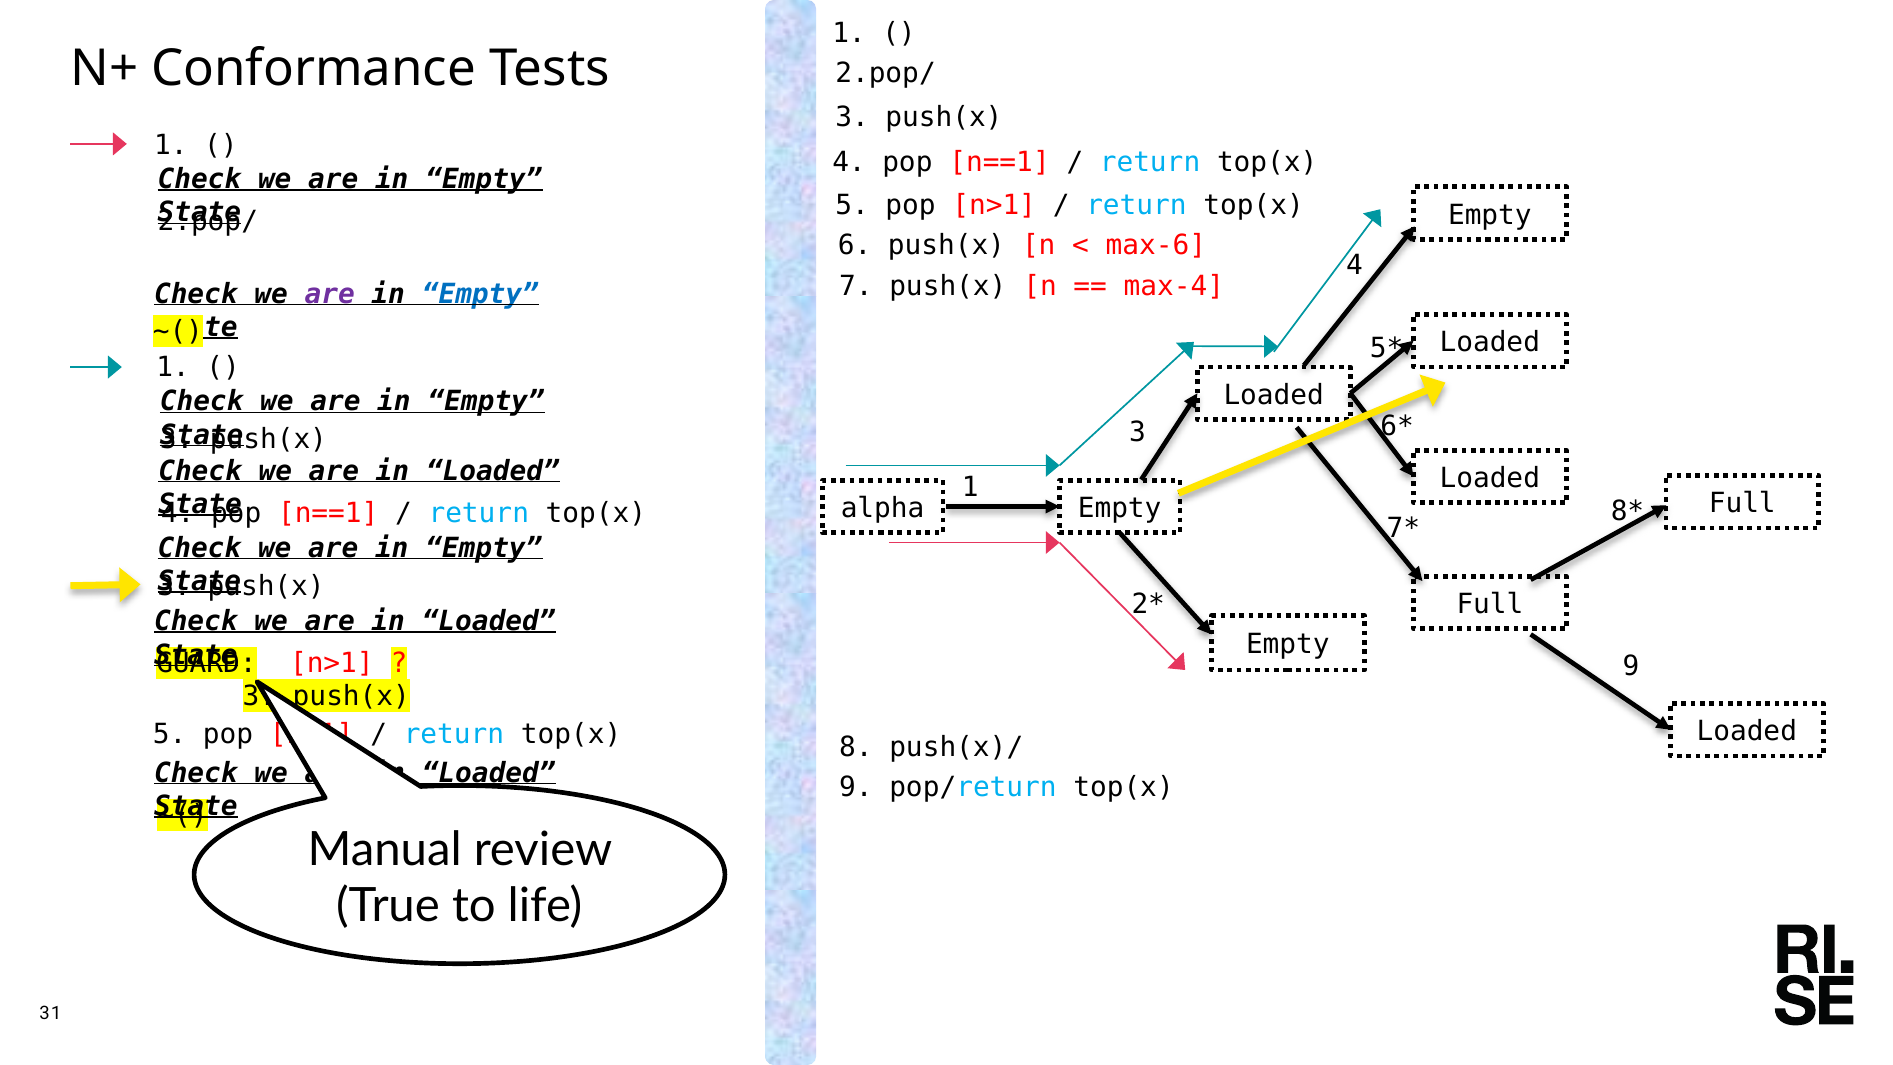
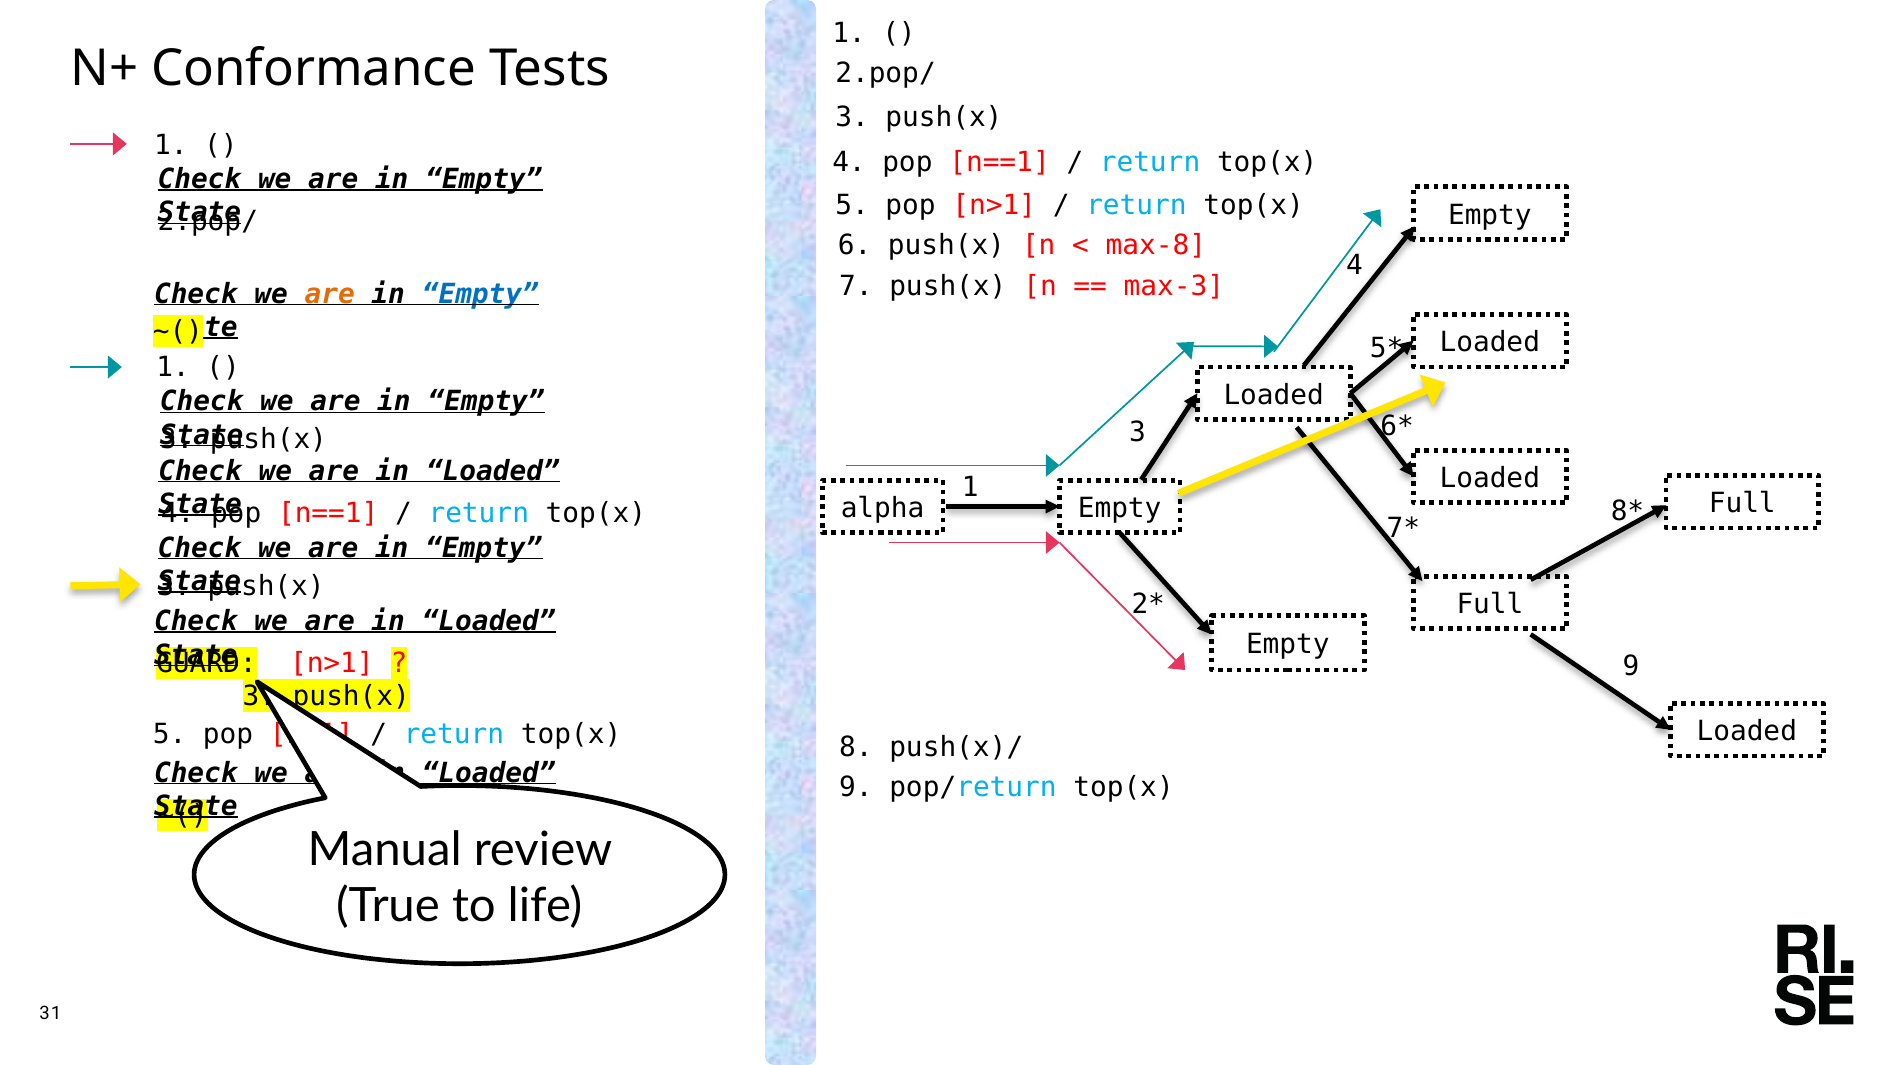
max-6: max-6 -> max-8
max-4: max-4 -> max-3
are at (330, 294) colour: purple -> orange
